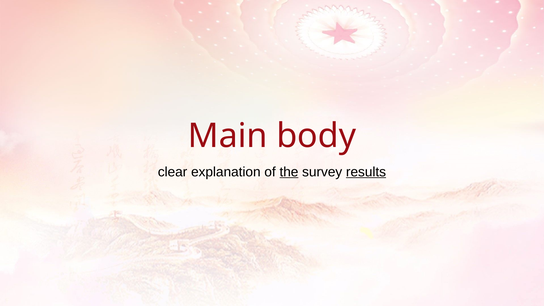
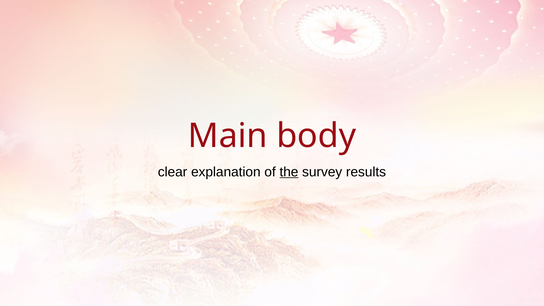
results underline: present -> none
